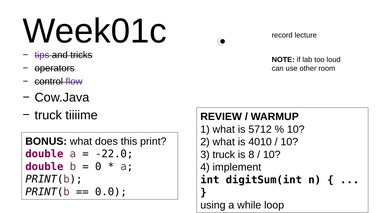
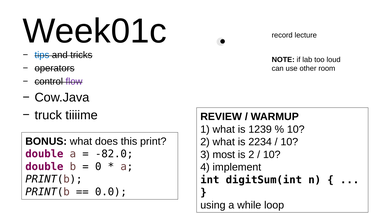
tips colour: purple -> blue
5712: 5712 -> 1239
4010: 4010 -> 2234
-22.0: -22.0 -> -82.0
3 truck: truck -> most
is 8: 8 -> 2
